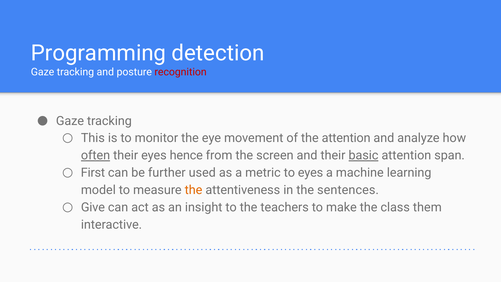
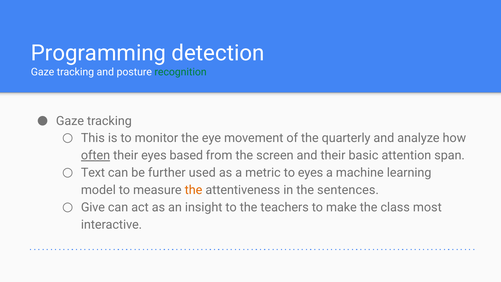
recognition colour: red -> green
the attention: attention -> quarterly
hence: hence -> based
basic underline: present -> none
First: First -> Text
them: them -> most
